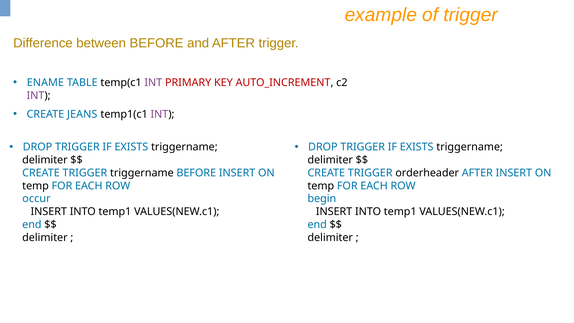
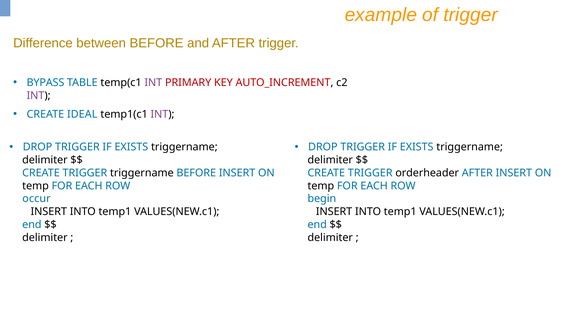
ENAME: ENAME -> BYPASS
JEANS: JEANS -> IDEAL
